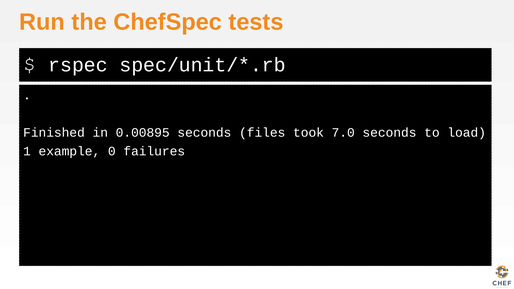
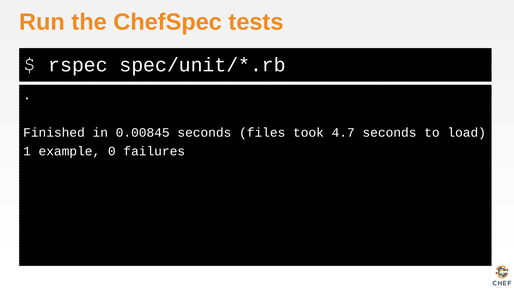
0.00895: 0.00895 -> 0.00845
7.0: 7.0 -> 4.7
